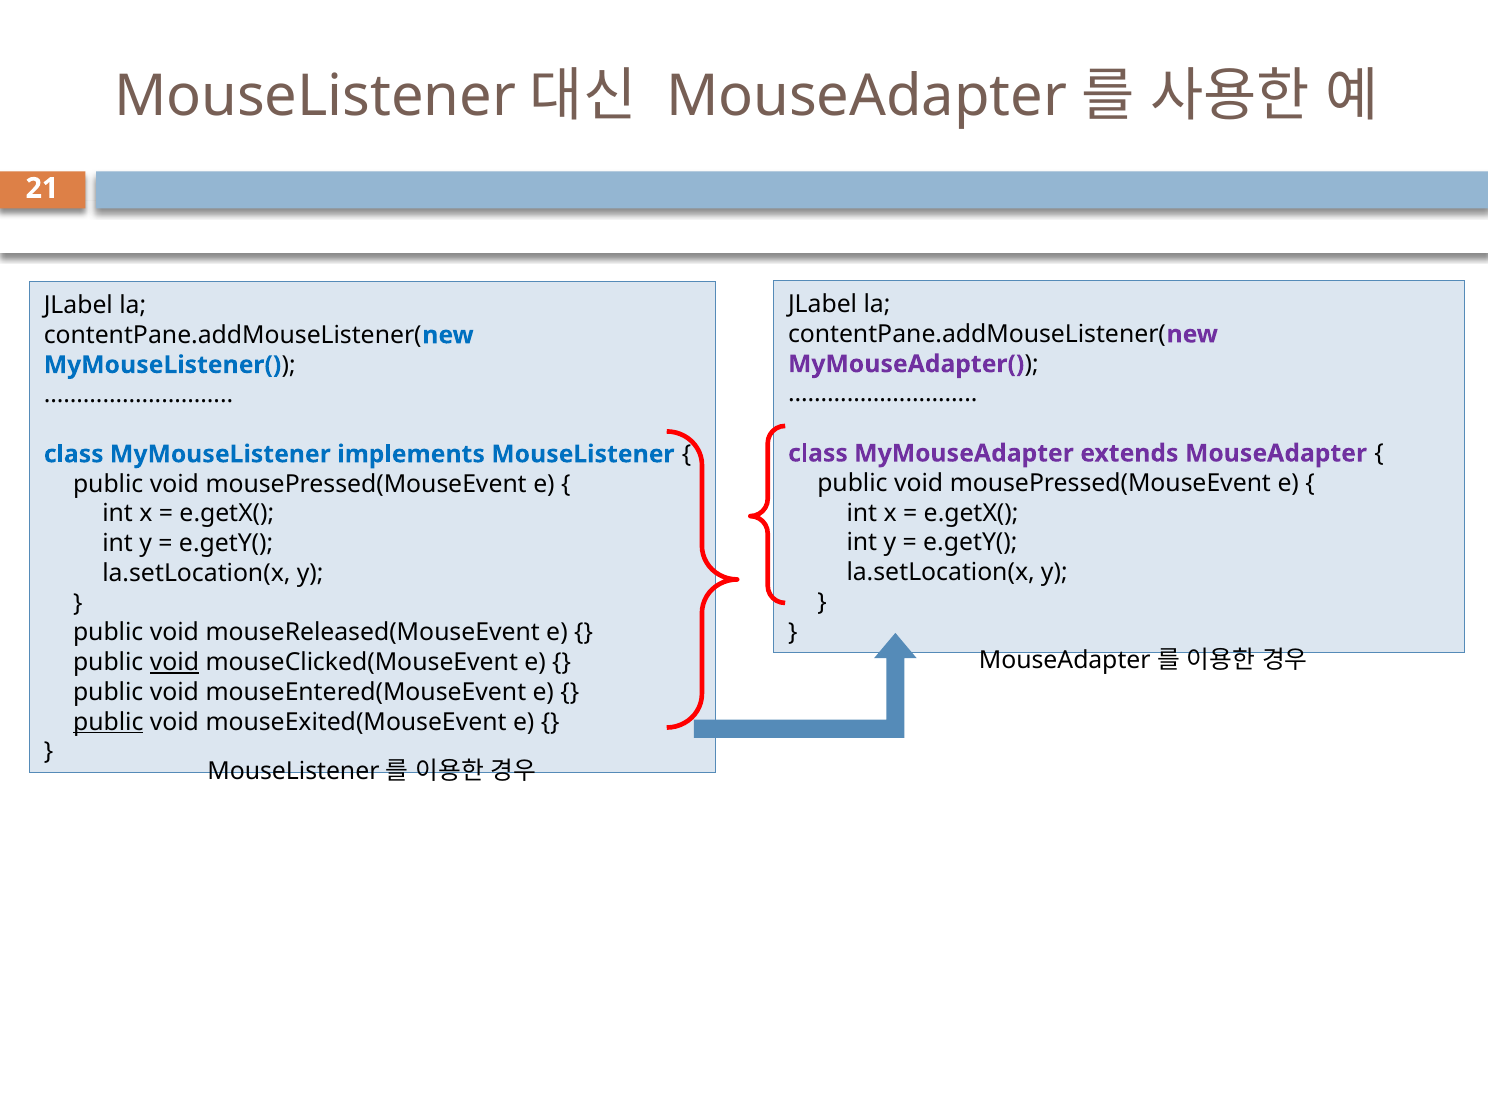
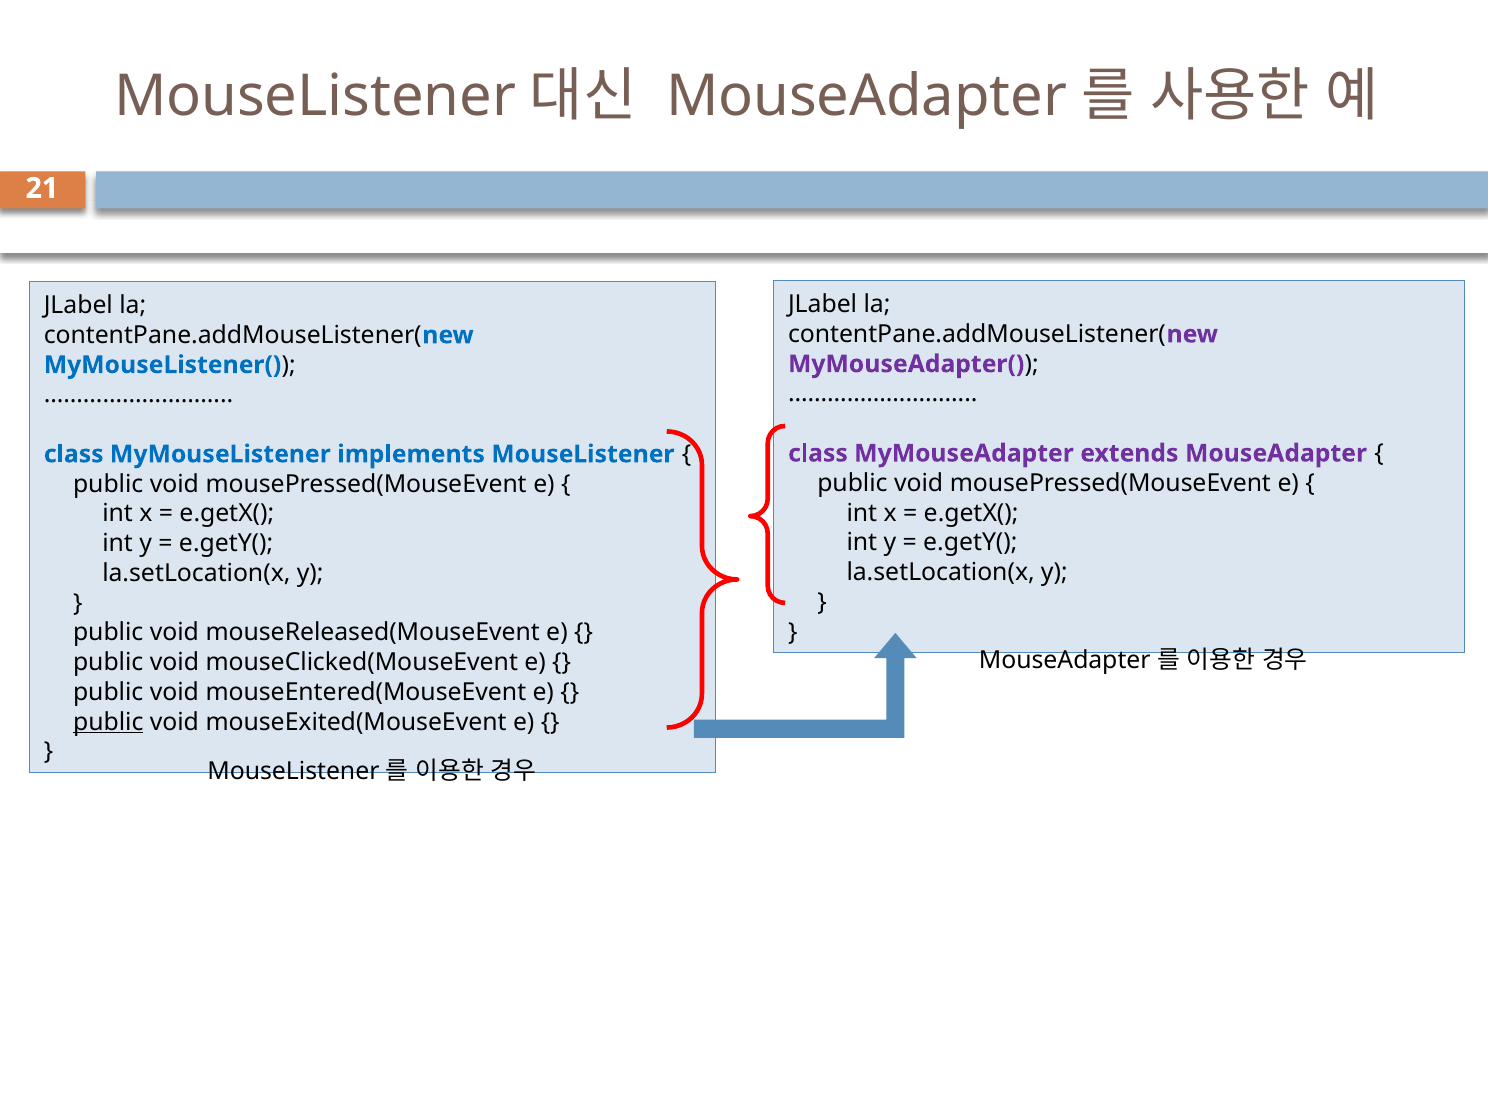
void at (174, 662) underline: present -> none
